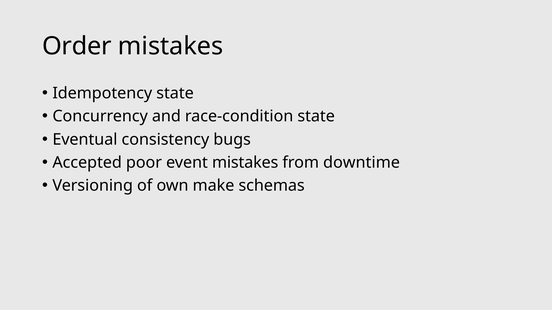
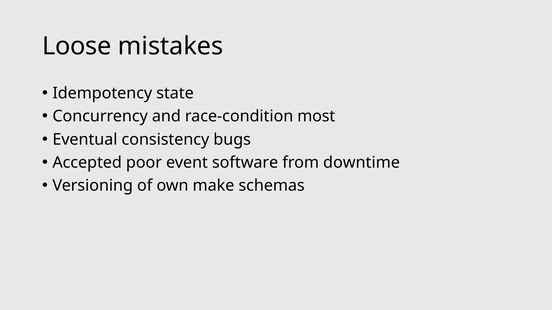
Order: Order -> Loose
race-condition state: state -> most
event mistakes: mistakes -> software
